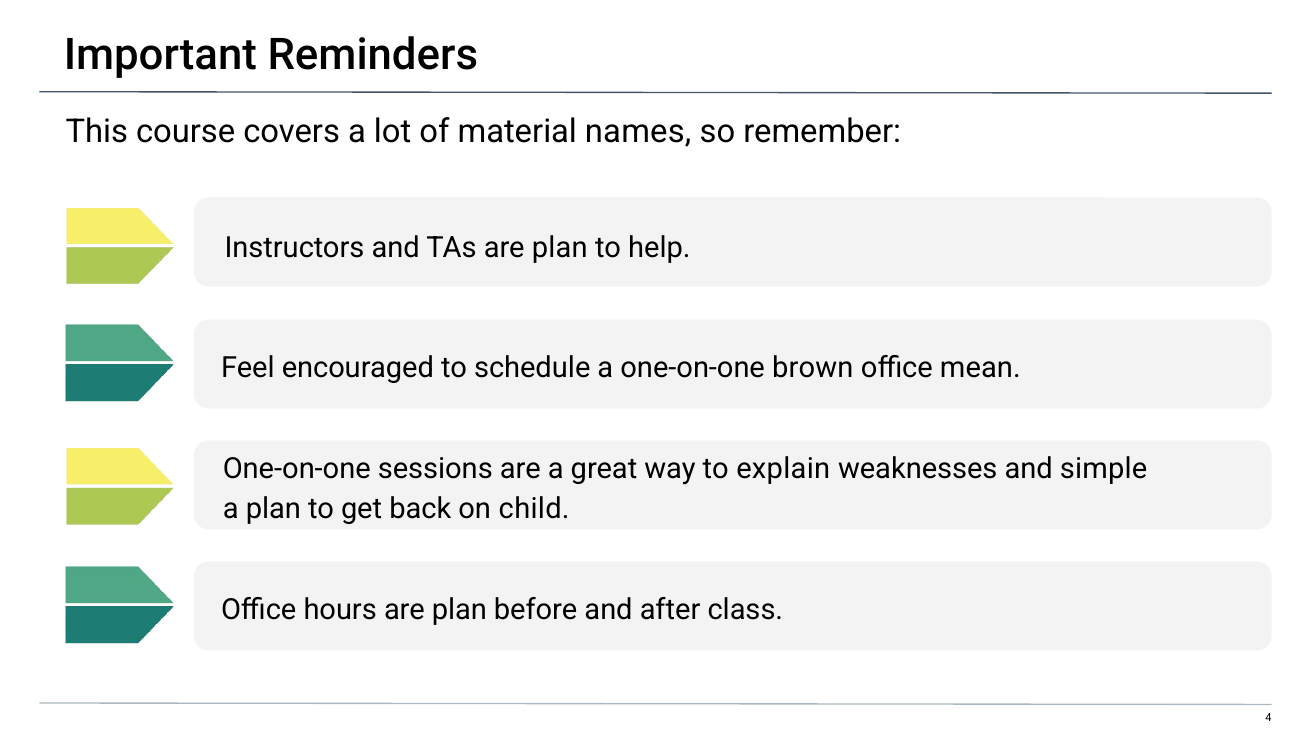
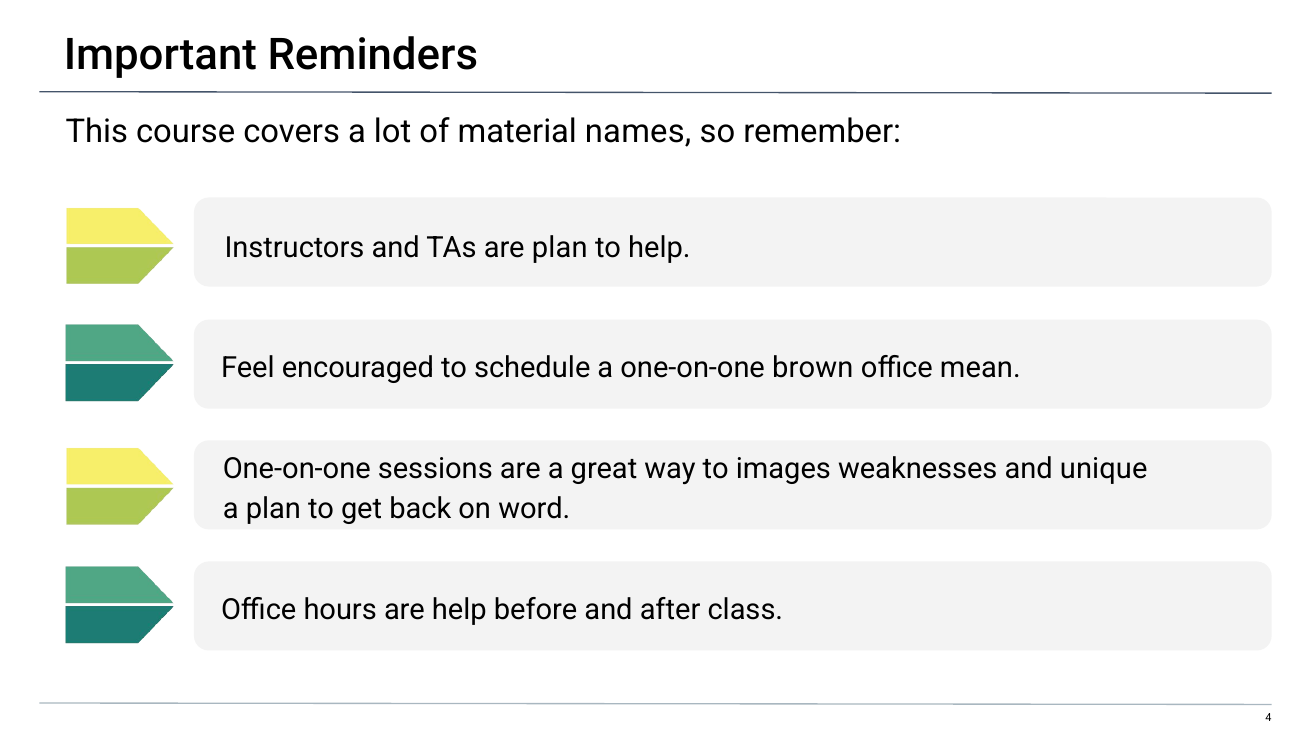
explain: explain -> images
simple: simple -> unique
child: child -> word
hours are plan: plan -> help
